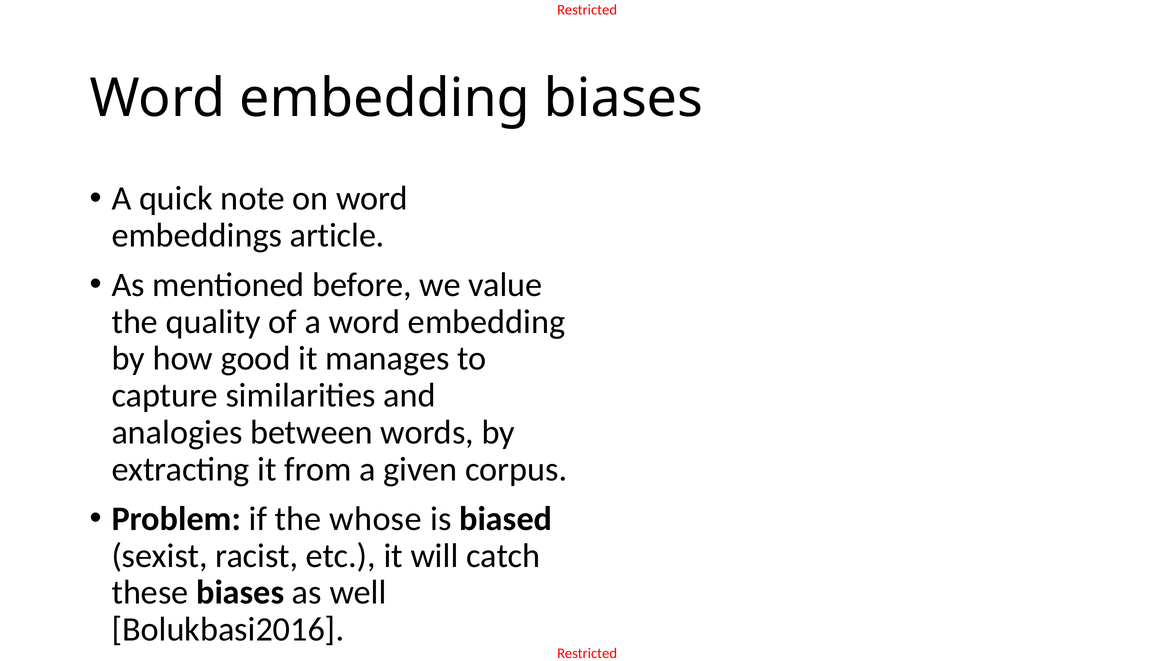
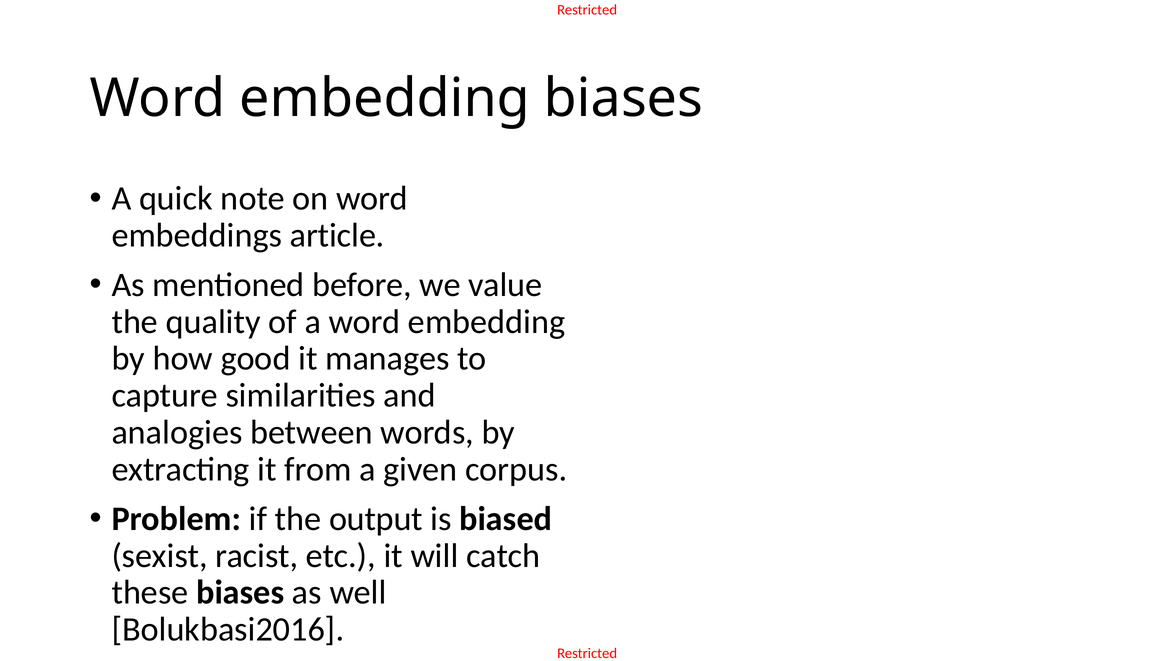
whose: whose -> output
